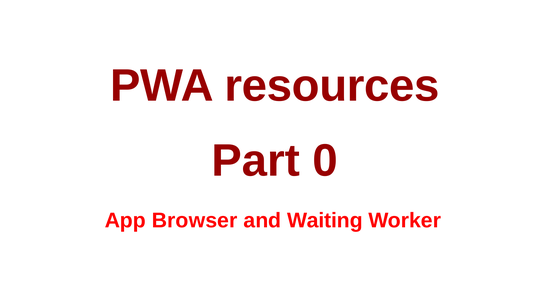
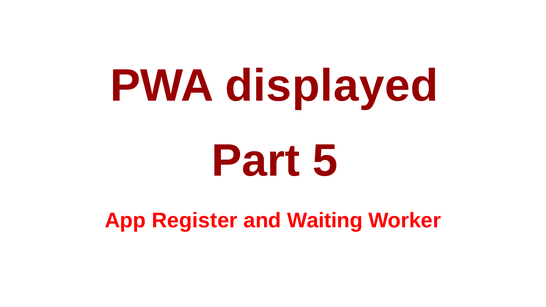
resources: resources -> displayed
0: 0 -> 5
Browser: Browser -> Register
